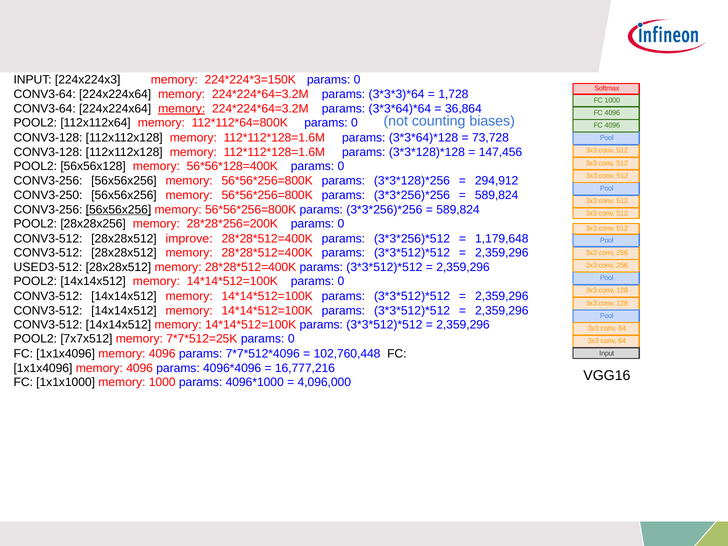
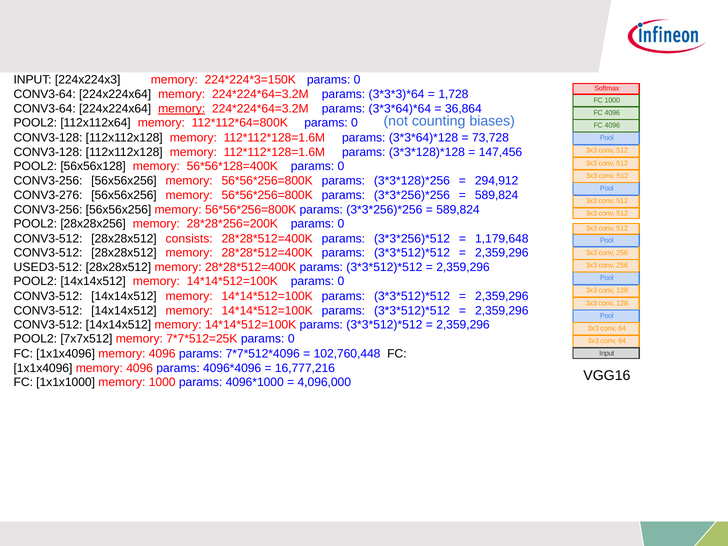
CONV3-250: CONV3-250 -> CONV3-276
56x56x256 at (118, 210) underline: present -> none
improve: improve -> consists
